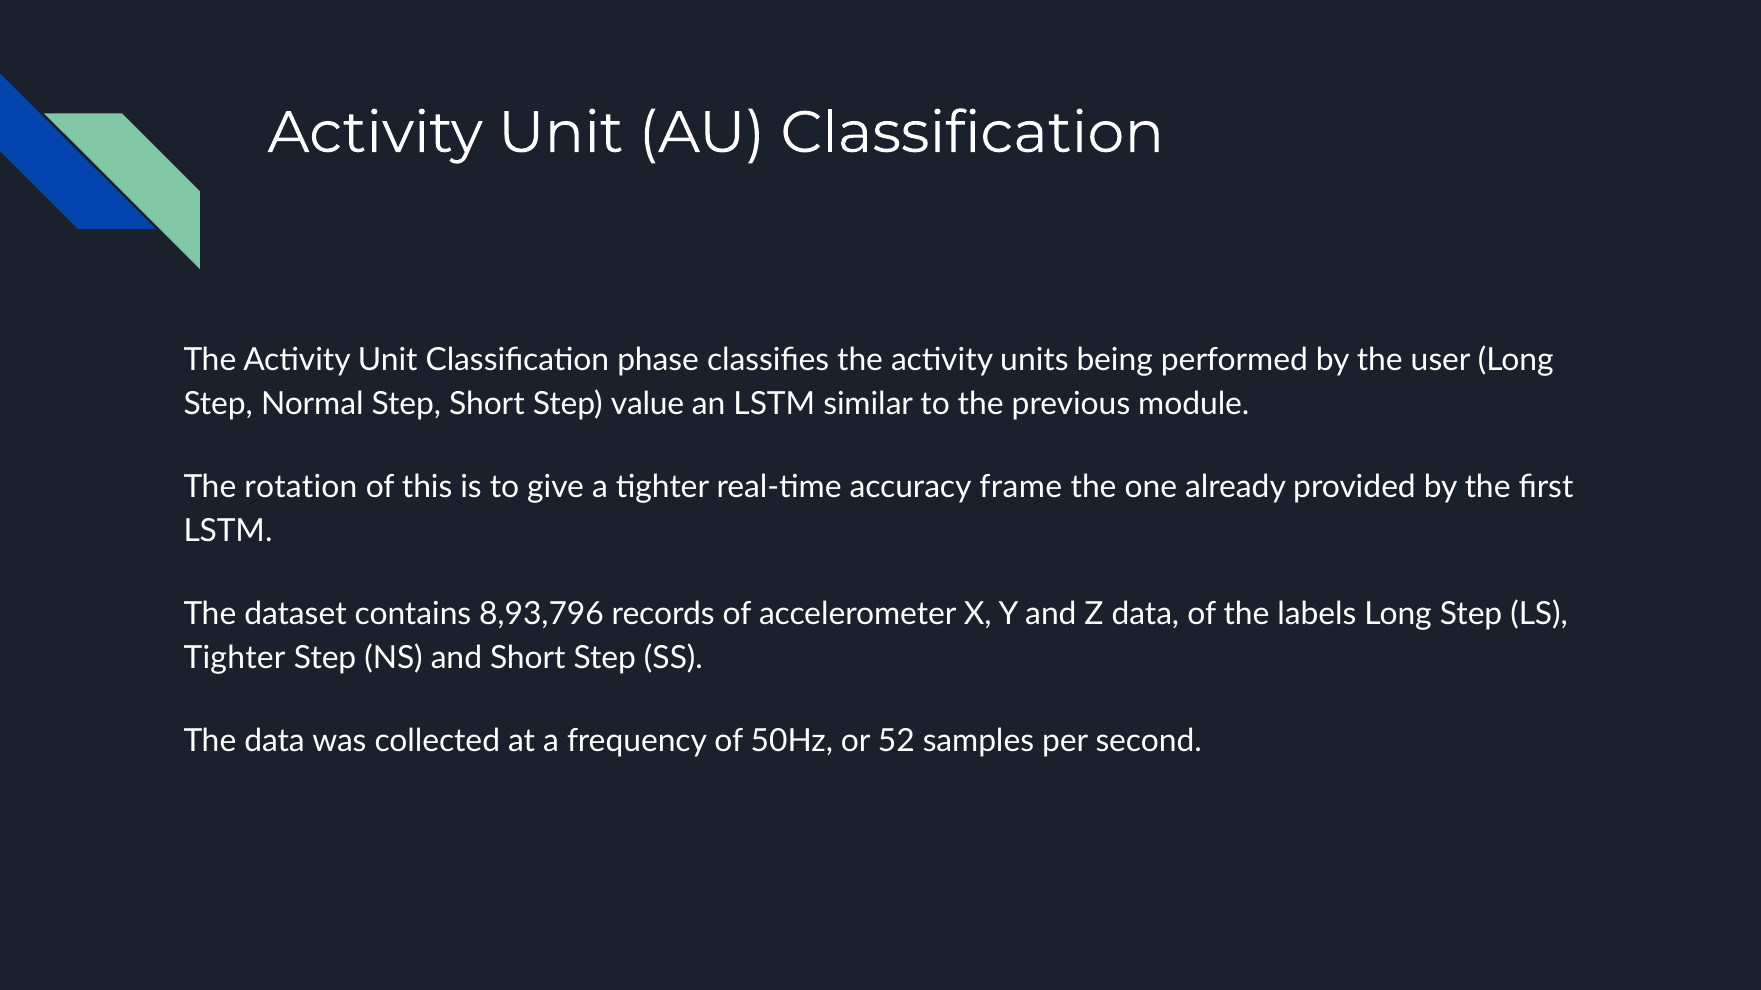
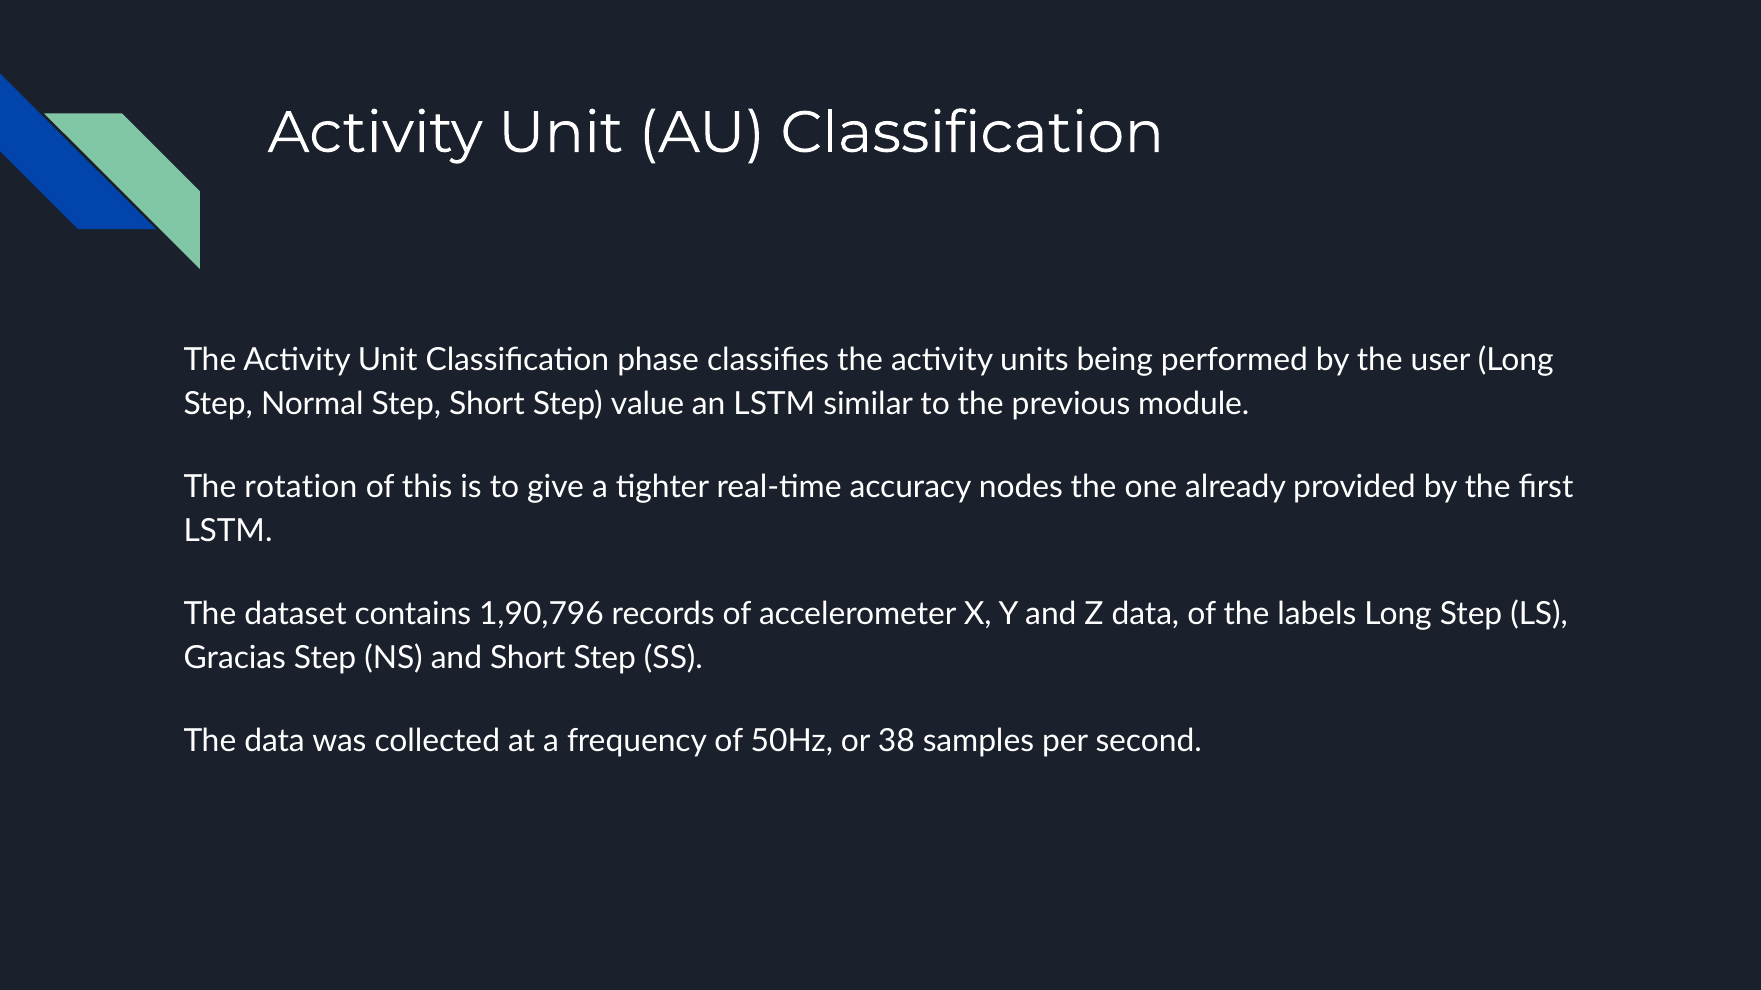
frame: frame -> nodes
8,93,796: 8,93,796 -> 1,90,796
Tighter at (235, 658): Tighter -> Gracias
52: 52 -> 38
